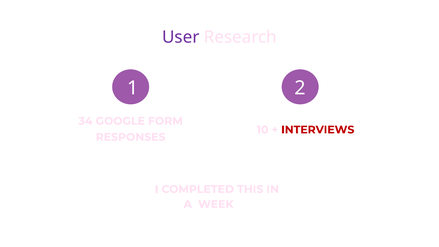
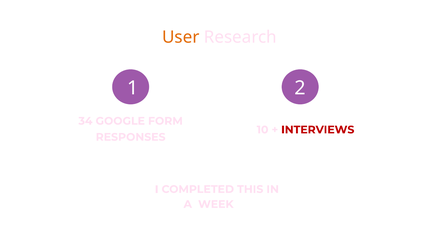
User colour: purple -> orange
